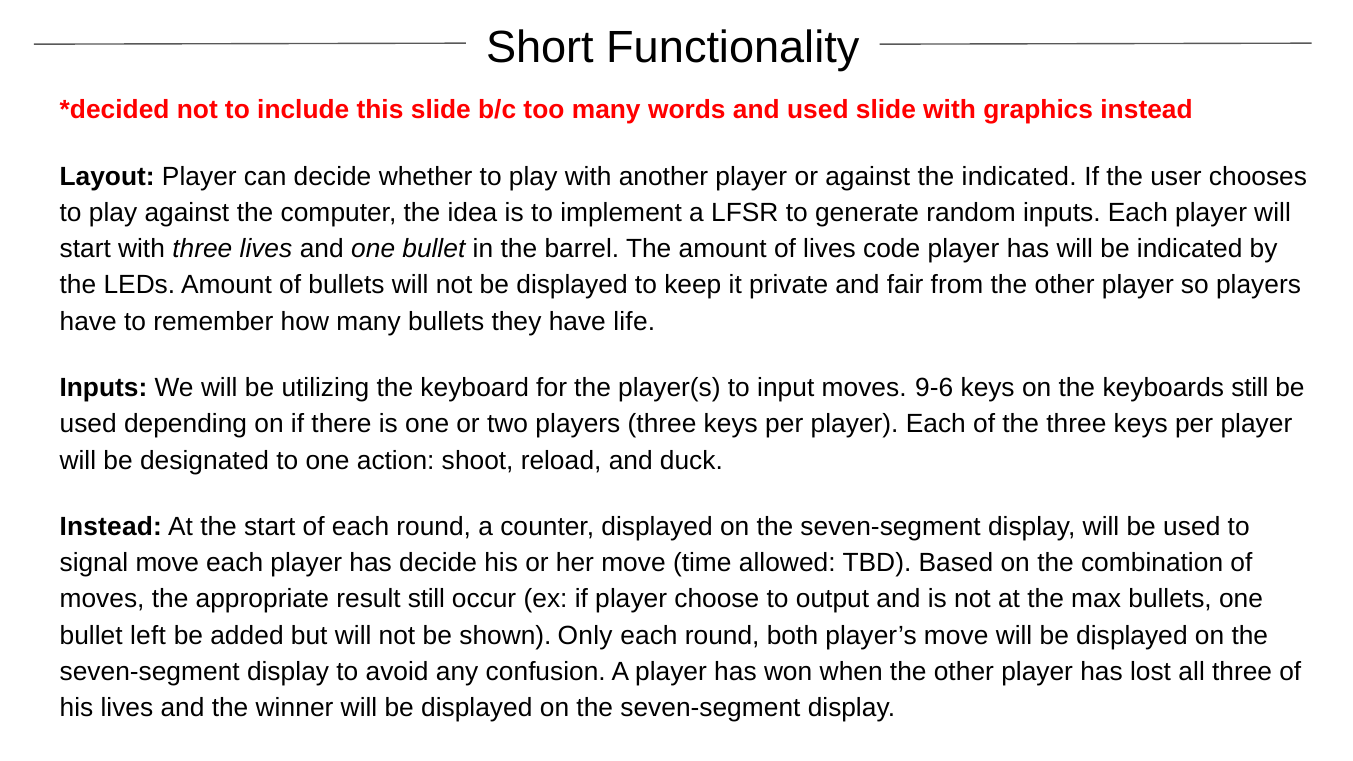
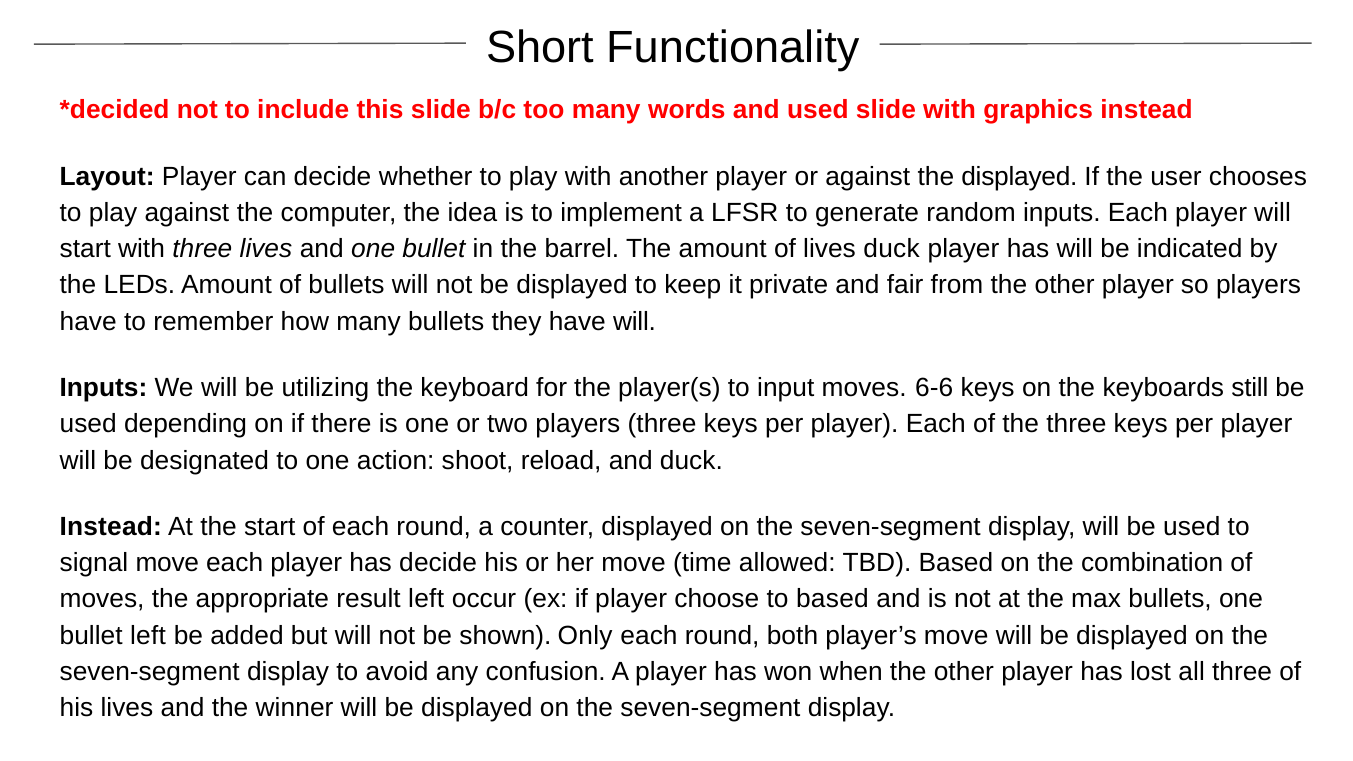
the indicated: indicated -> displayed
lives code: code -> duck
have life: life -> will
9-6: 9-6 -> 6-6
result still: still -> left
to output: output -> based
